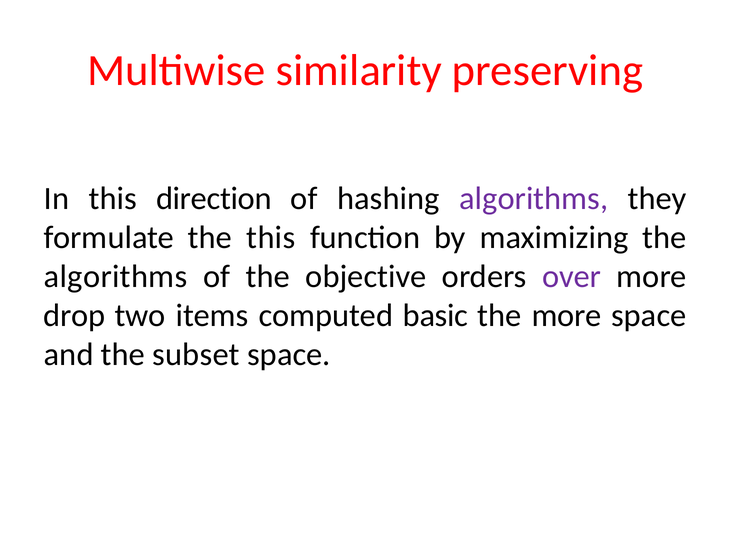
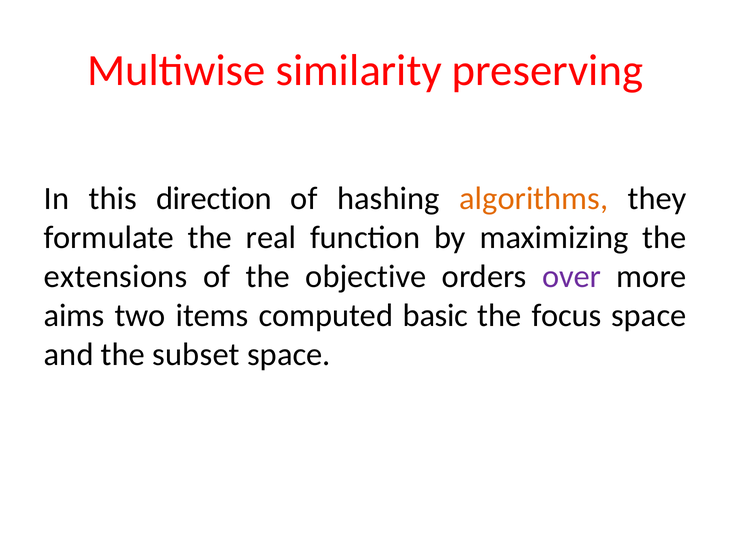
algorithms at (534, 199) colour: purple -> orange
the this: this -> real
algorithms at (116, 277): algorithms -> extensions
drop: drop -> aims
the more: more -> focus
